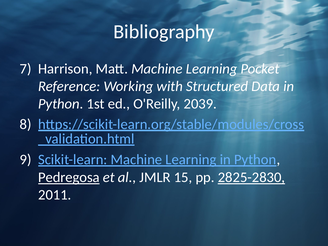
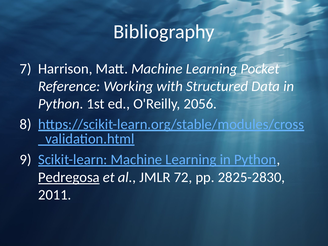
2039: 2039 -> 2056
15: 15 -> 72
2825-2830 underline: present -> none
